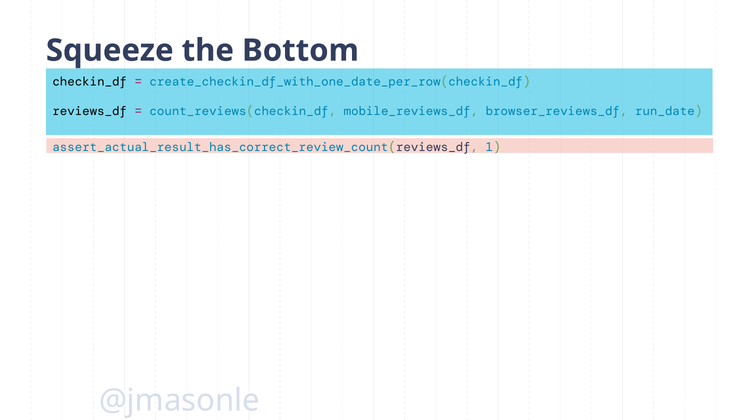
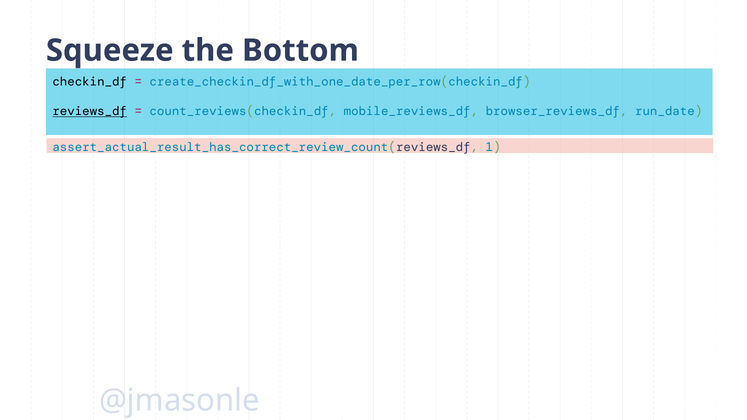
reviews_df underline: none -> present
